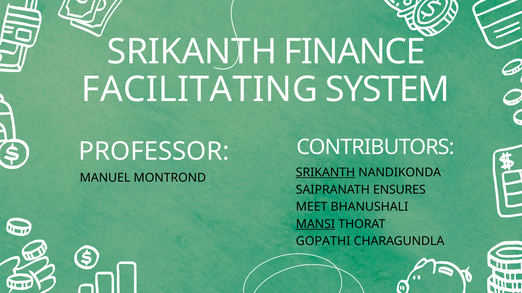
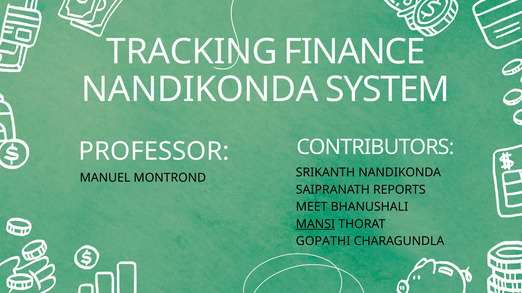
SRIKANTH at (192, 52): SRIKANTH -> TRACKING
FACILITATING at (200, 90): FACILITATING -> NANDIKONDA
SRIKANTH at (325, 173) underline: present -> none
ENSURES: ENSURES -> REPORTS
